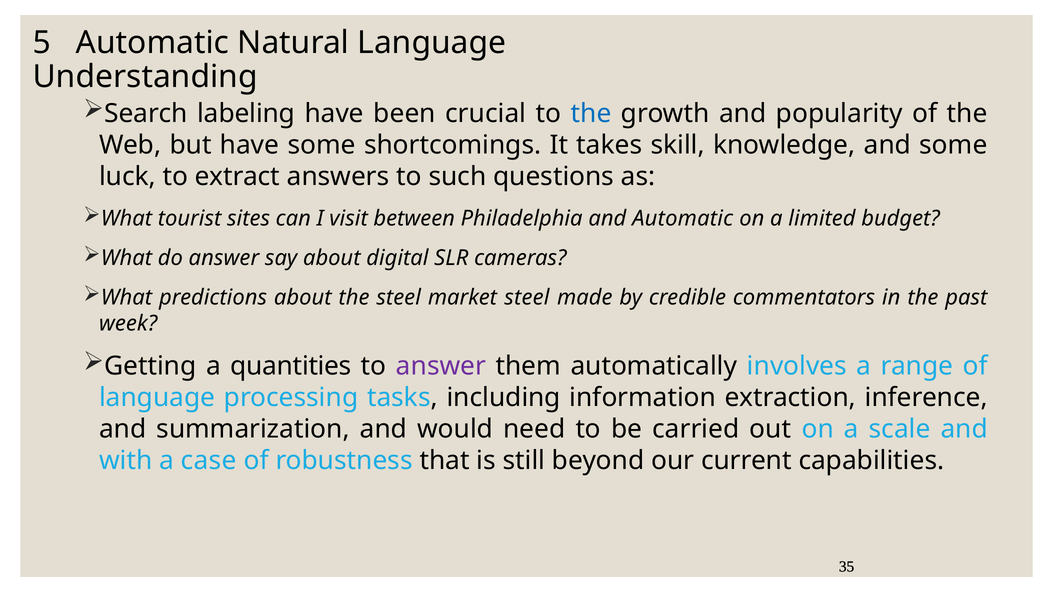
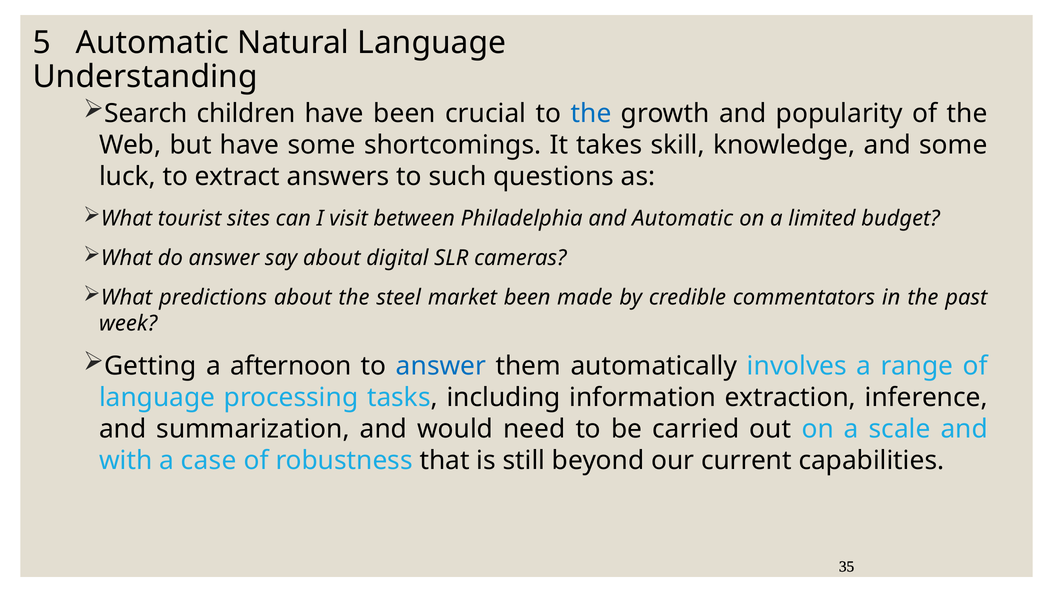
labeling: labeling -> children
market steel: steel -> been
quantities: quantities -> afternoon
answer at (441, 366) colour: purple -> blue
